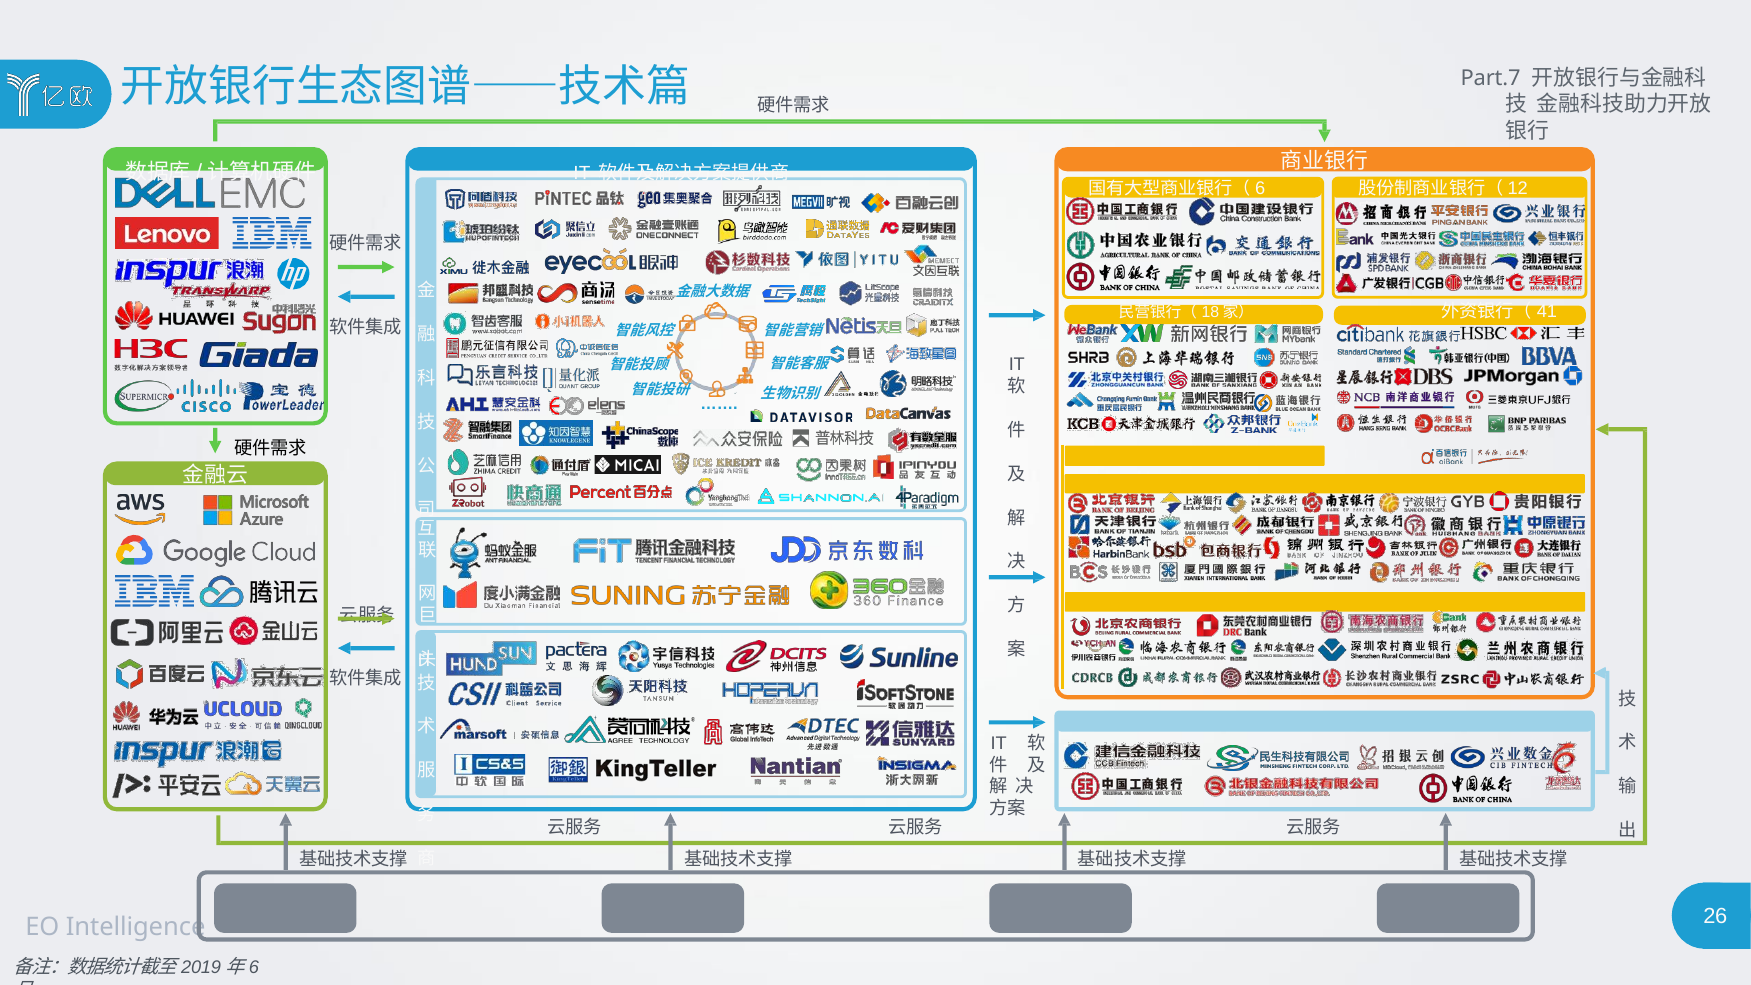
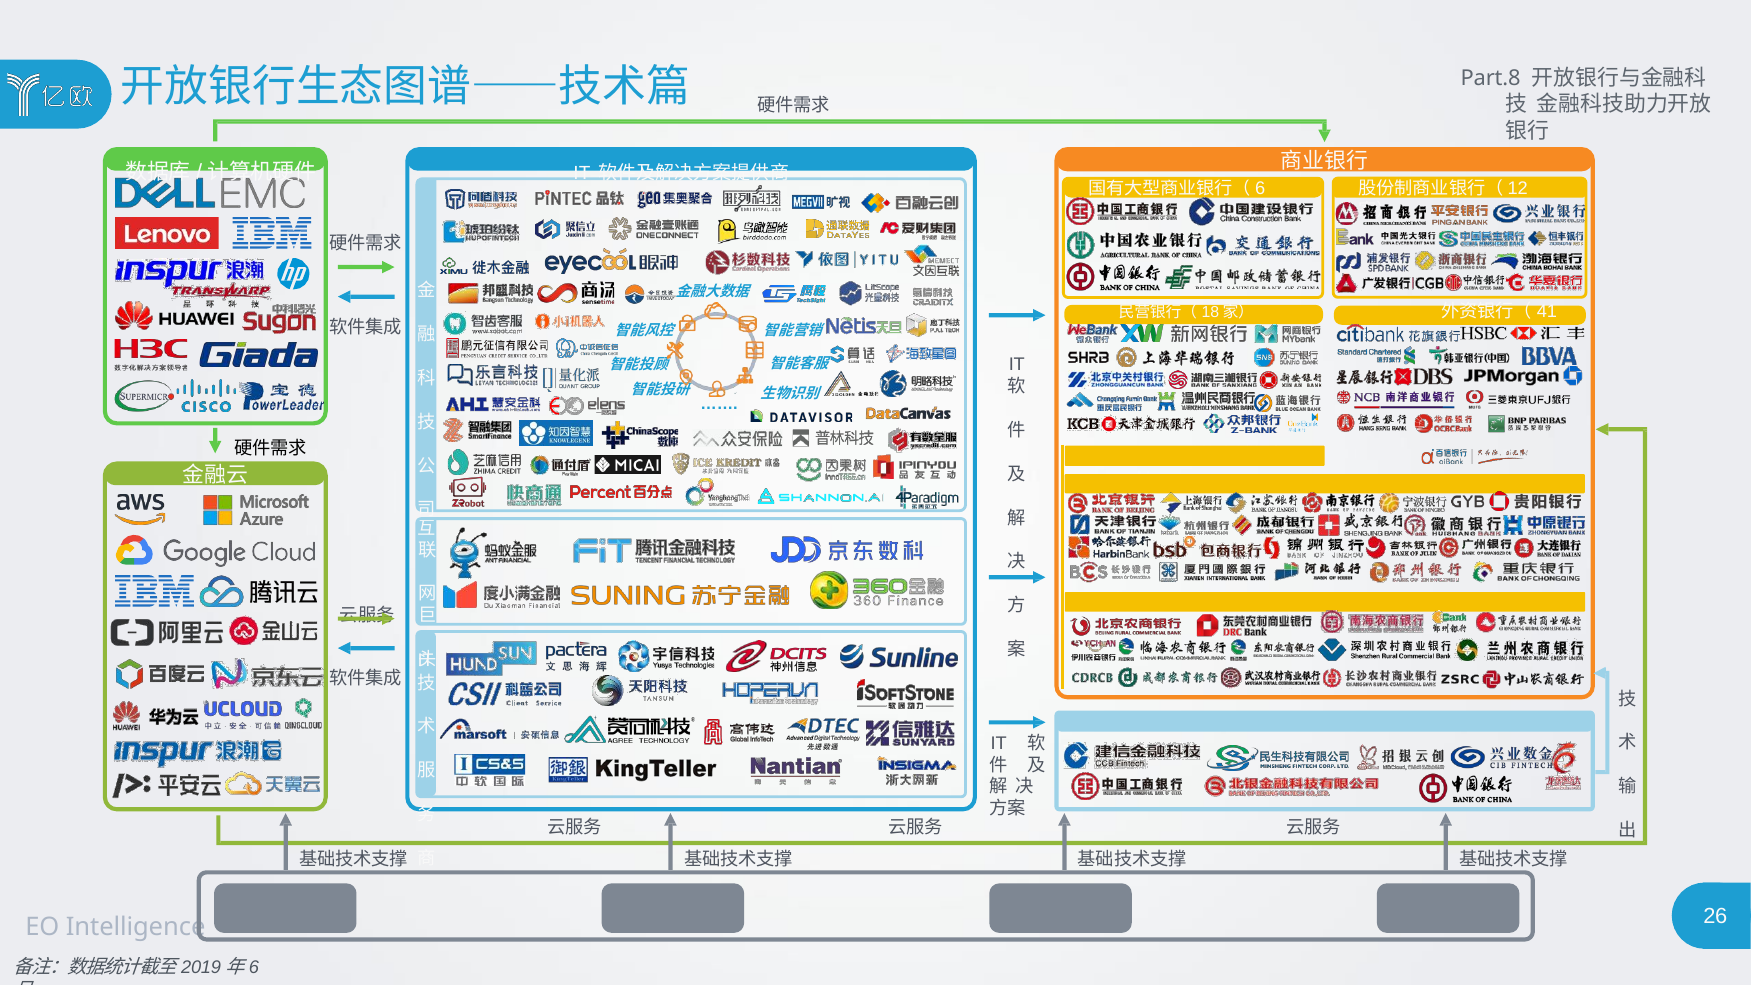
Part.7: Part.7 -> Part.8
